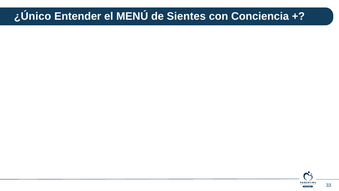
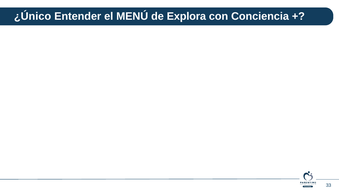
Sientes: Sientes -> Explora
